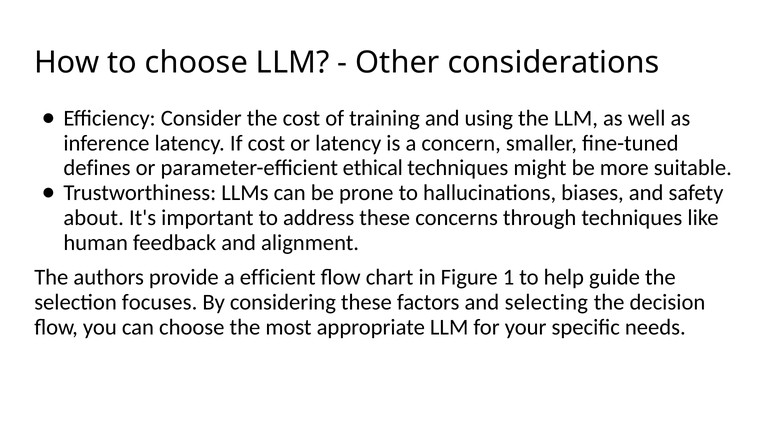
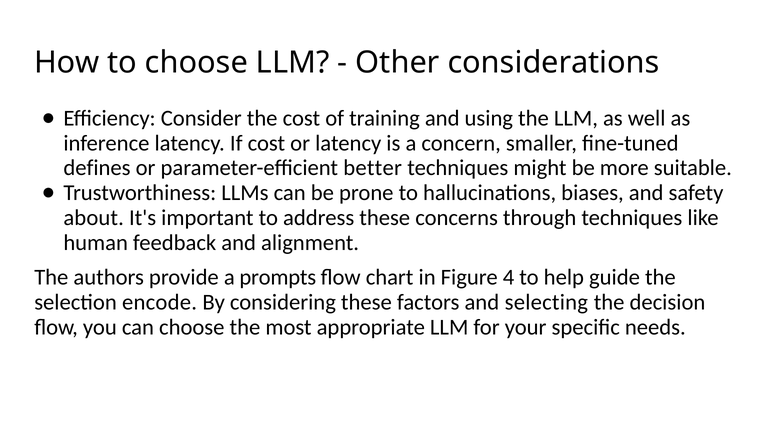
ethical: ethical -> better
efficient: efficient -> prompts
1: 1 -> 4
focuses: focuses -> encode
